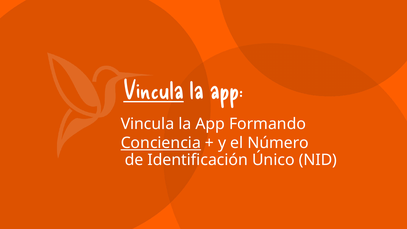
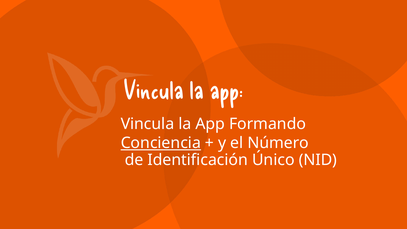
Vincula at (154, 91) underline: present -> none
